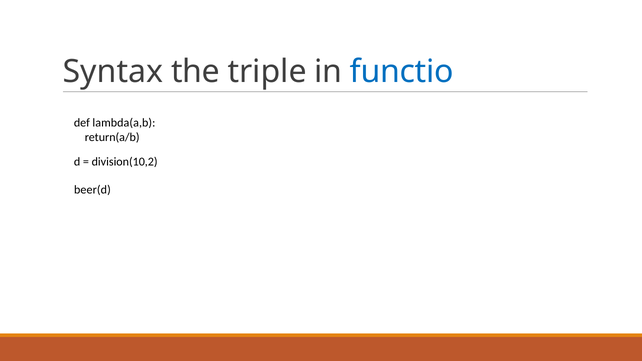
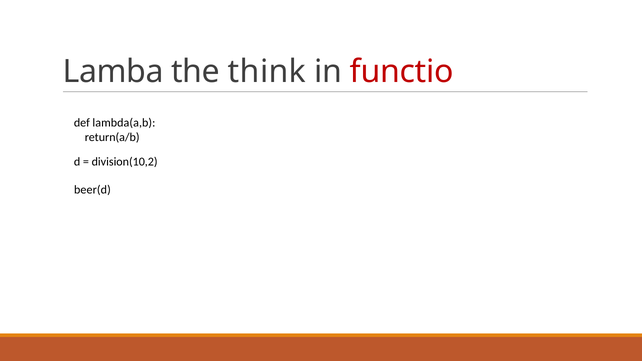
Syntax: Syntax -> Lamba
triple: triple -> think
functio colour: blue -> red
